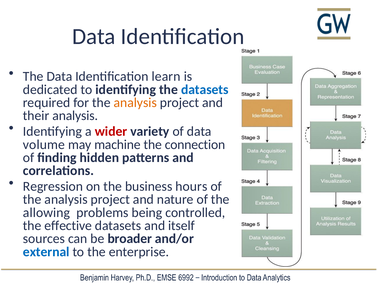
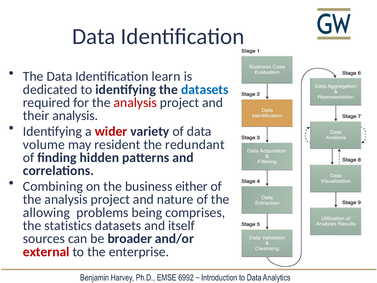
analysis at (135, 103) colour: orange -> red
machine: machine -> resident
connection: connection -> redundant
Regression: Regression -> Combining
hours: hours -> either
controlled: controlled -> comprises
effective: effective -> statistics
external colour: blue -> red
